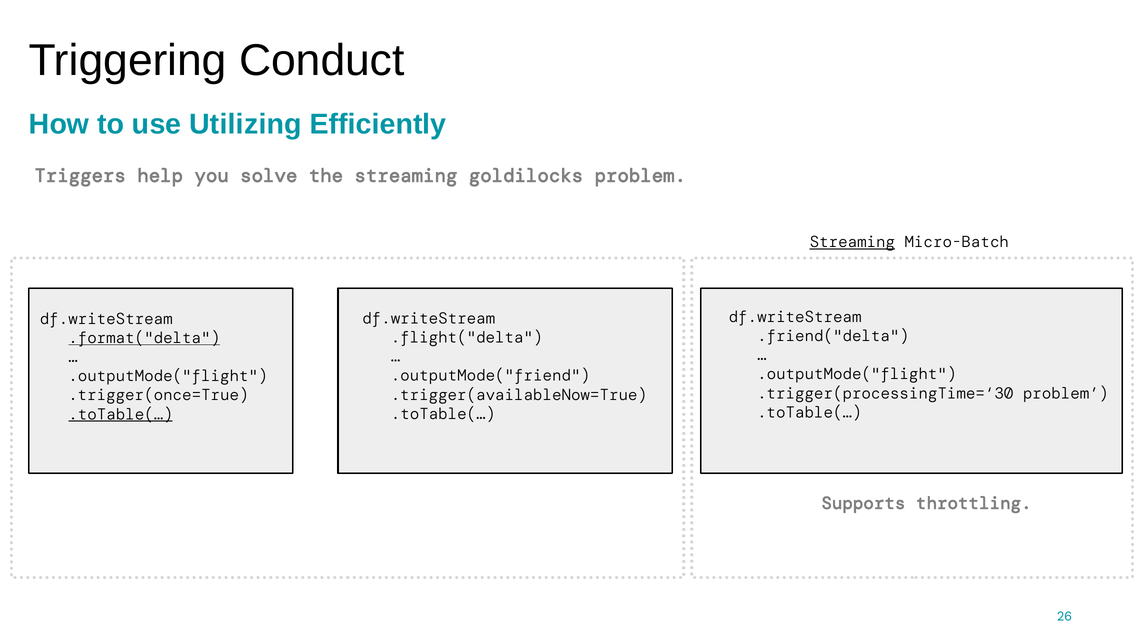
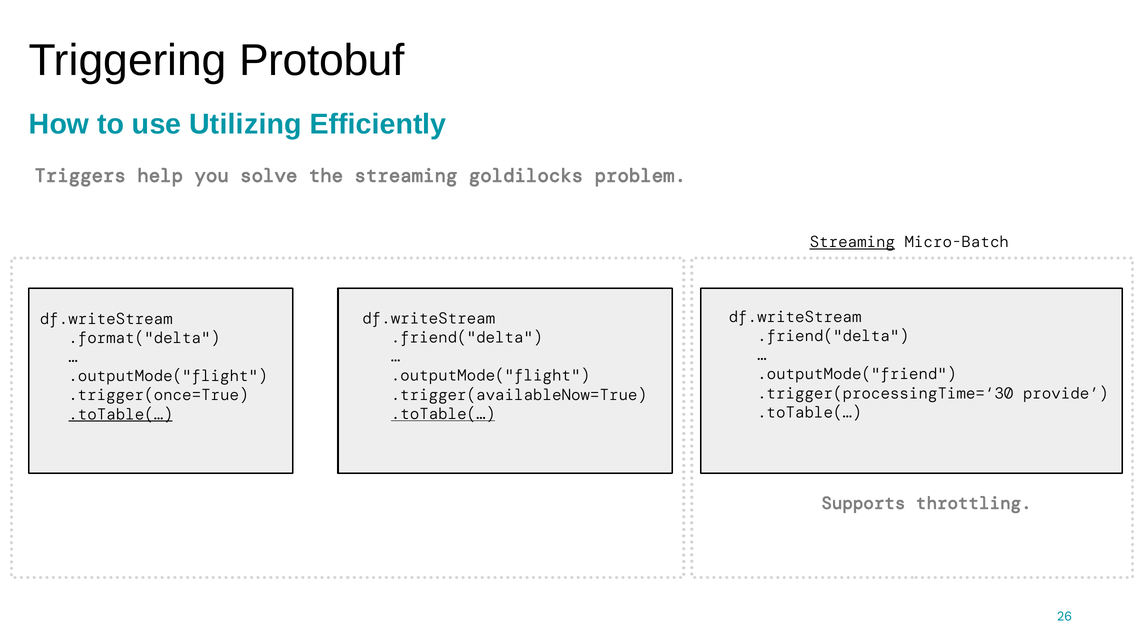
Conduct: Conduct -> Protobuf
.flight("delta at (467, 337): .flight("delta -> .friend("delta
.format("delta underline: present -> none
.outputMode("flight at (857, 374): .outputMode("flight -> .outputMode("friend
.outputMode("friend at (490, 375): .outputMode("friend -> .outputMode("flight
.trigger(processingTime=‘30 problem: problem -> provide
.toTable(… at (443, 414) underline: none -> present
